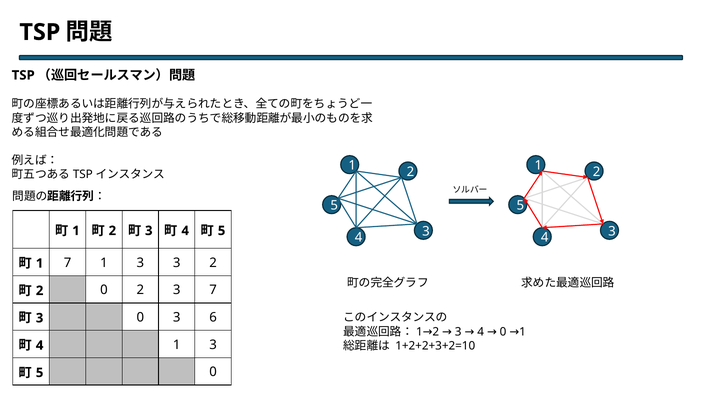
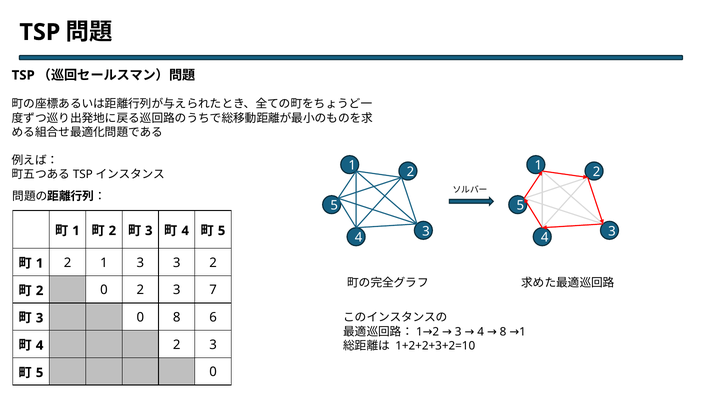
1 7: 7 -> 2
0 3: 3 -> 8
4 0: 0 -> 8
1 at (177, 345): 1 -> 2
